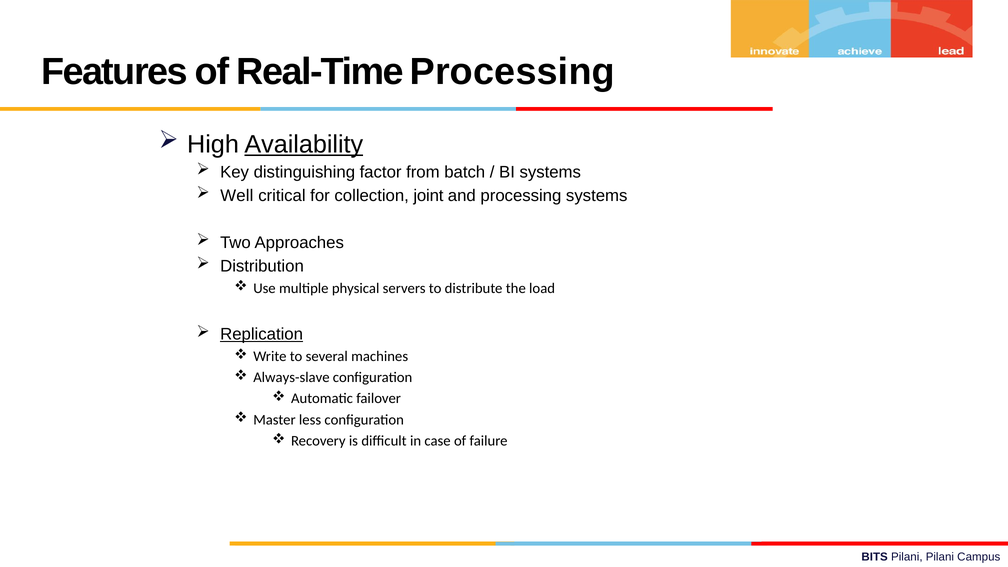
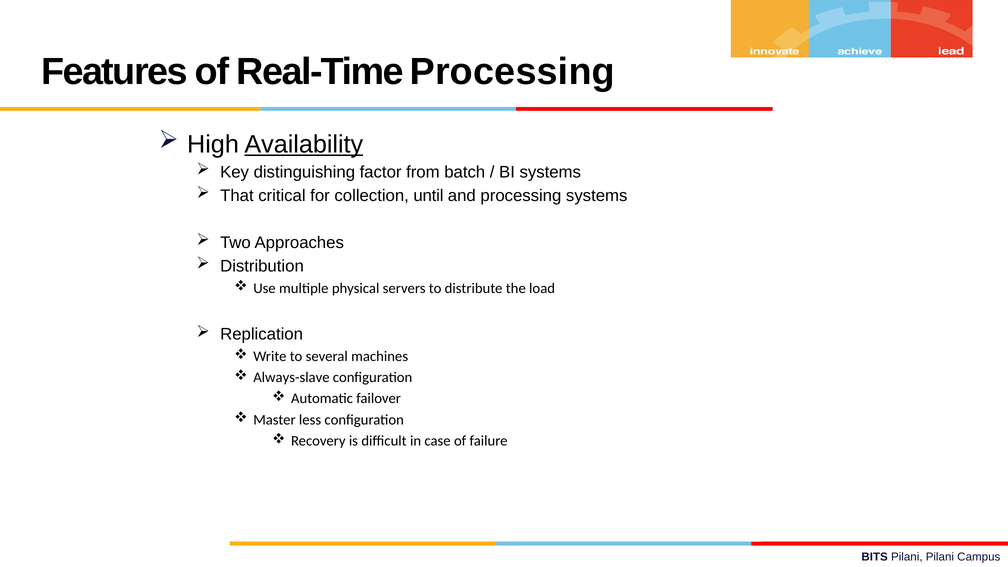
Well: Well -> That
joint: joint -> until
Replication underline: present -> none
